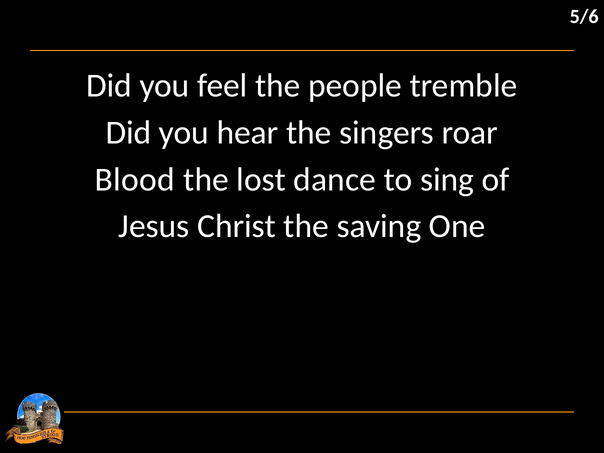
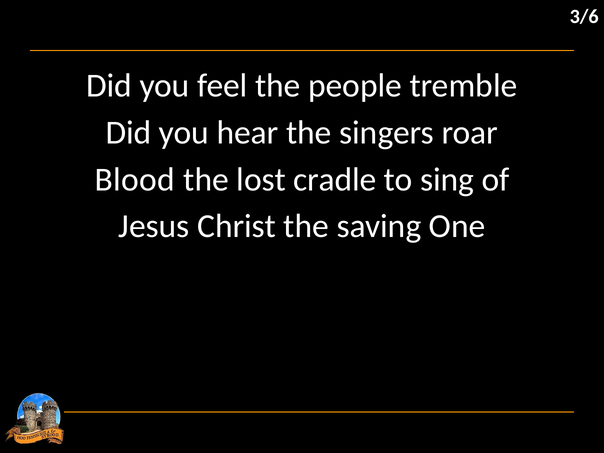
5/6: 5/6 -> 3/6
dance: dance -> cradle
